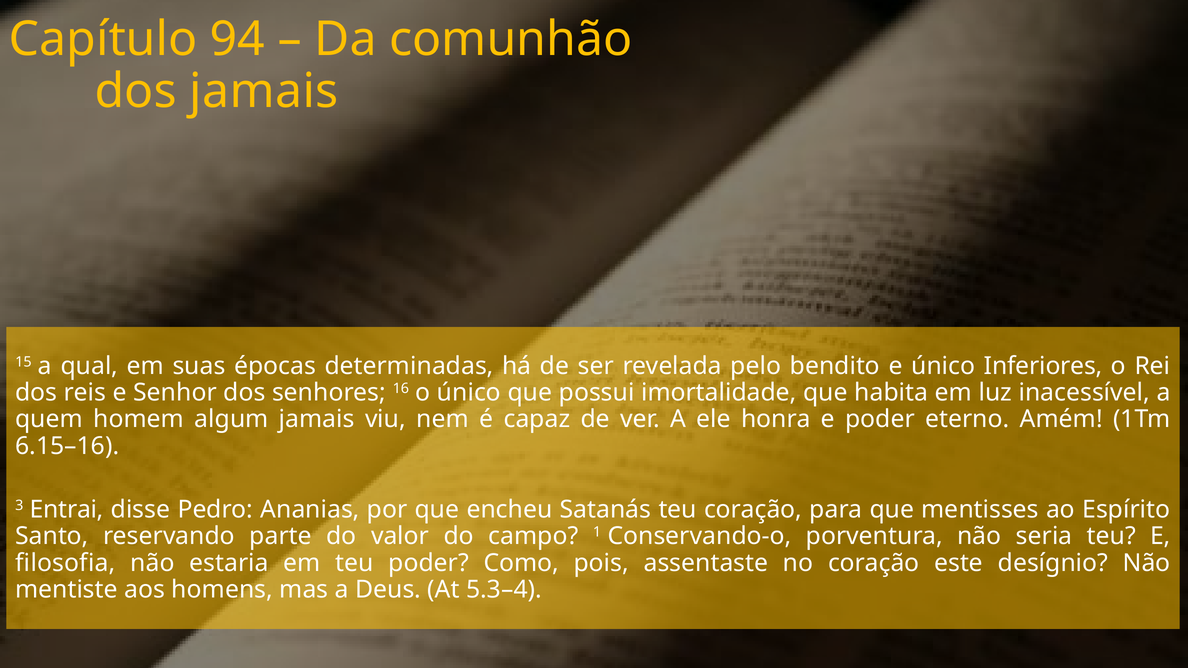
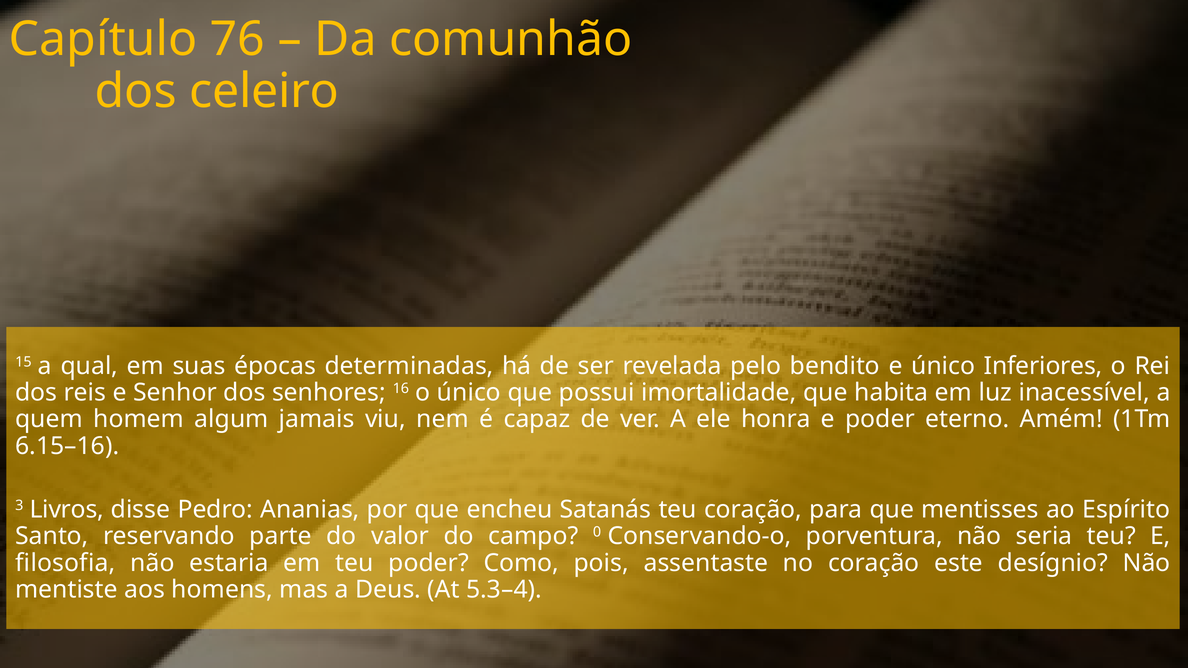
94: 94 -> 76
dos jamais: jamais -> celeiro
Entrai: Entrai -> Livros
1: 1 -> 0
